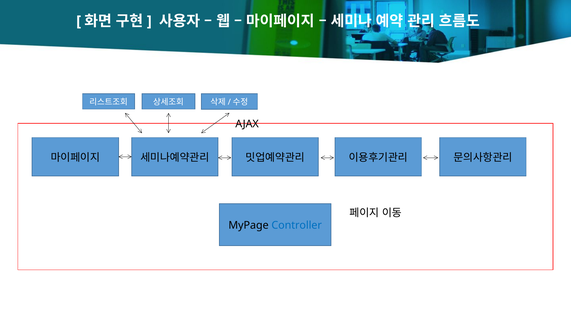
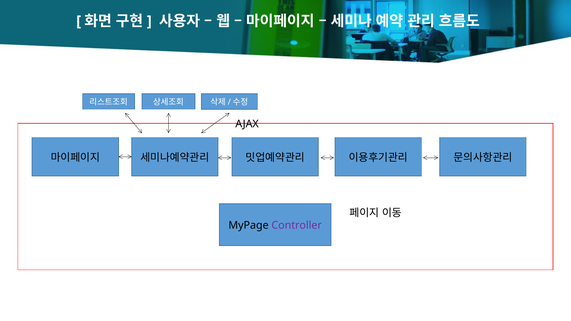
Controller colour: blue -> purple
